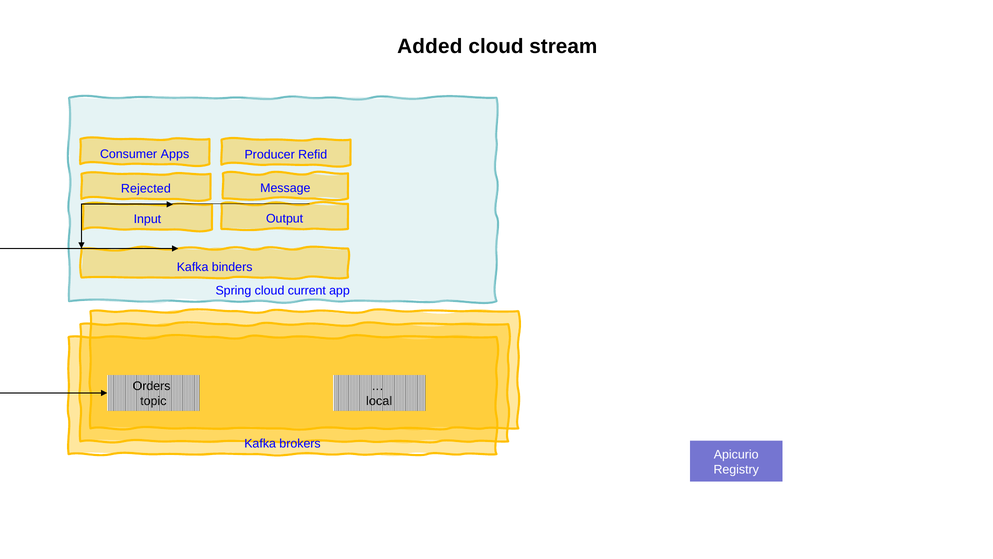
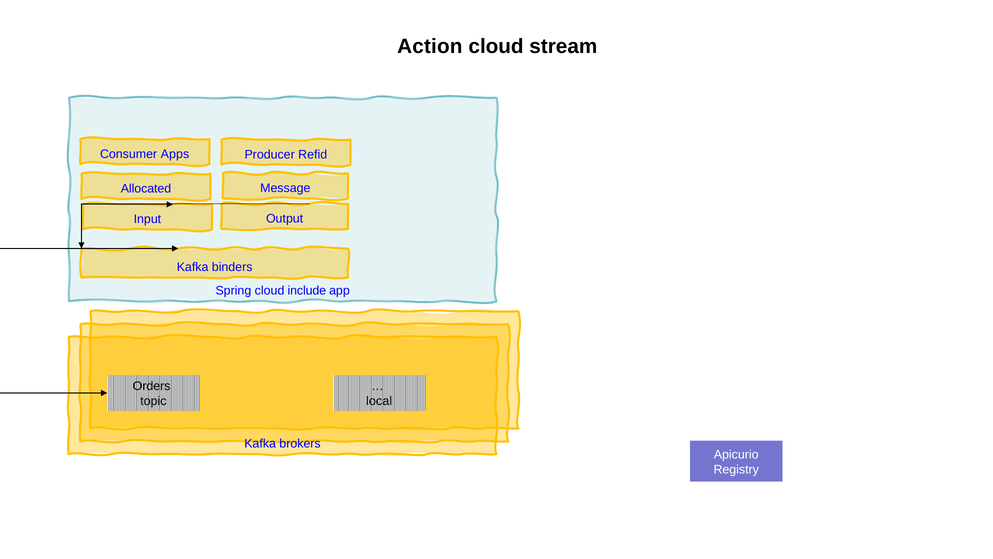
Added: Added -> Action
Rejected: Rejected -> Allocated
current: current -> include
